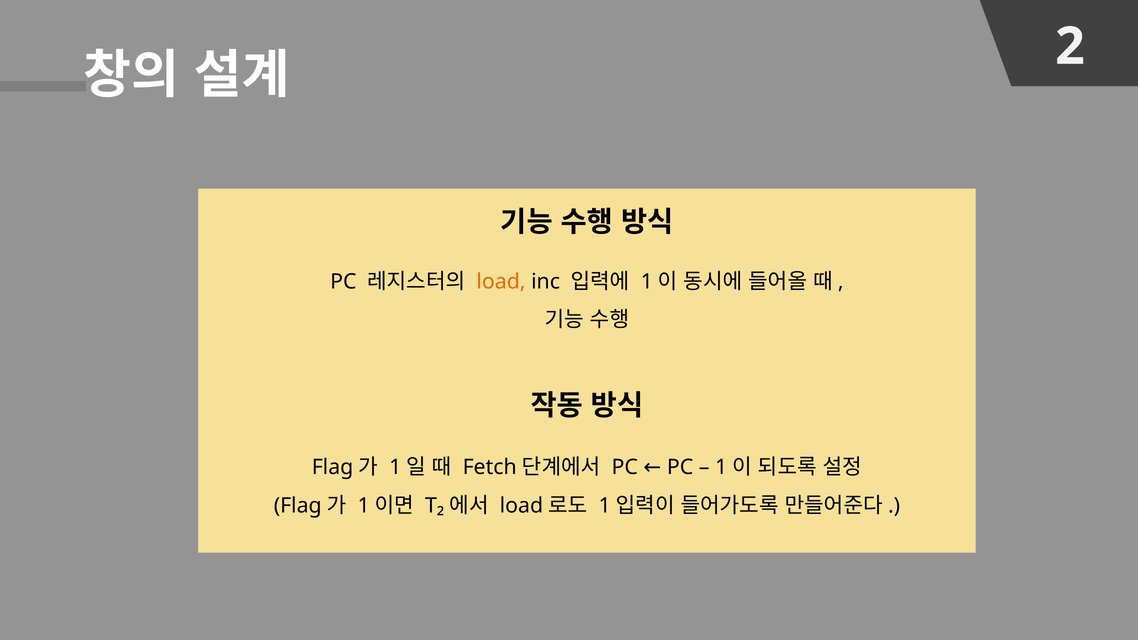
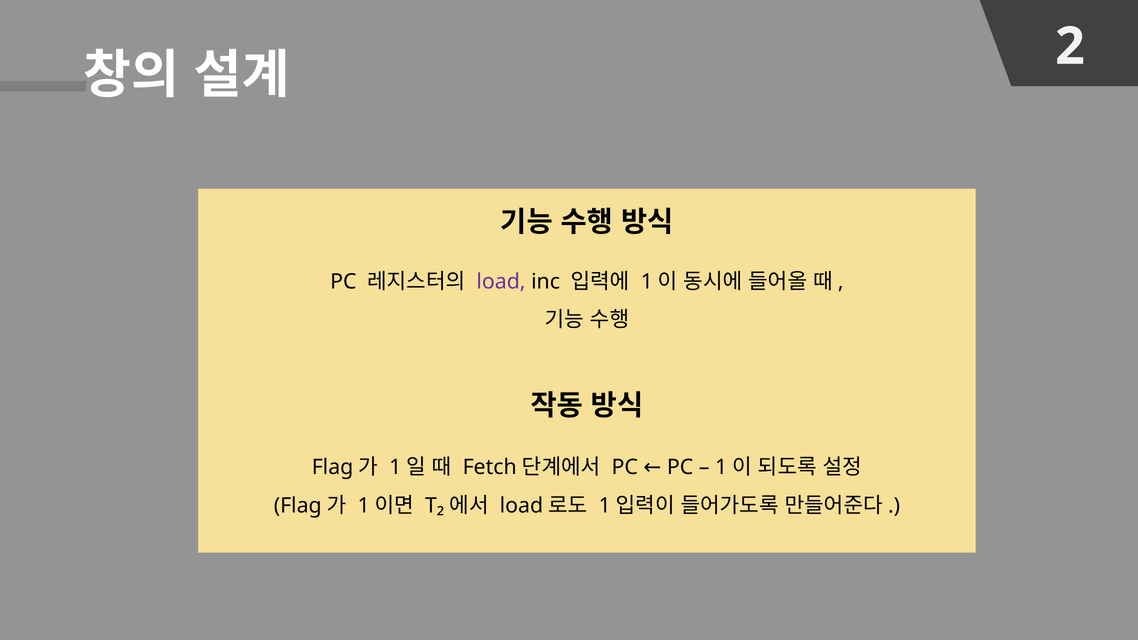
load colour: orange -> purple
